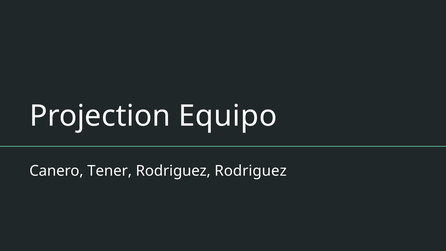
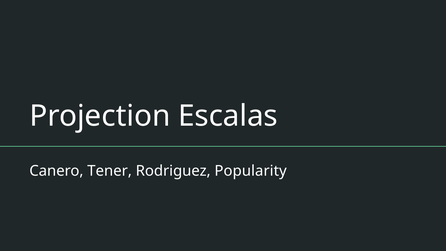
Equipo: Equipo -> Escalas
Rodriguez Rodriguez: Rodriguez -> Popularity
